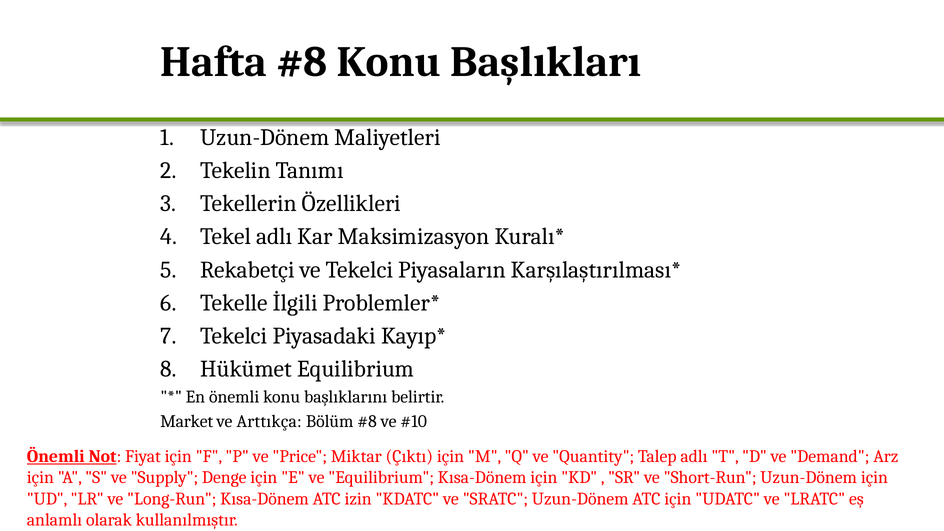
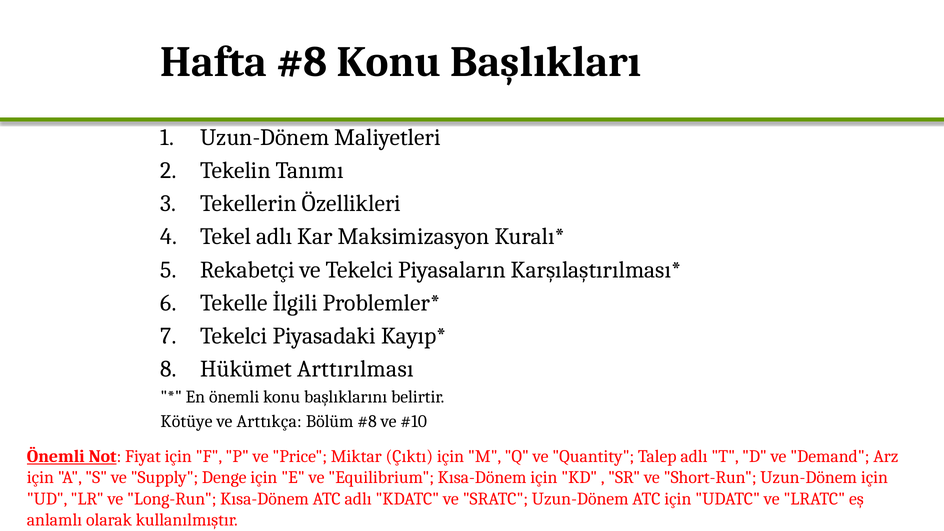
Hükümet Equilibrium: Equilibrium -> Arttırılması
Market: Market -> Kötüye
ATC izin: izin -> adlı
